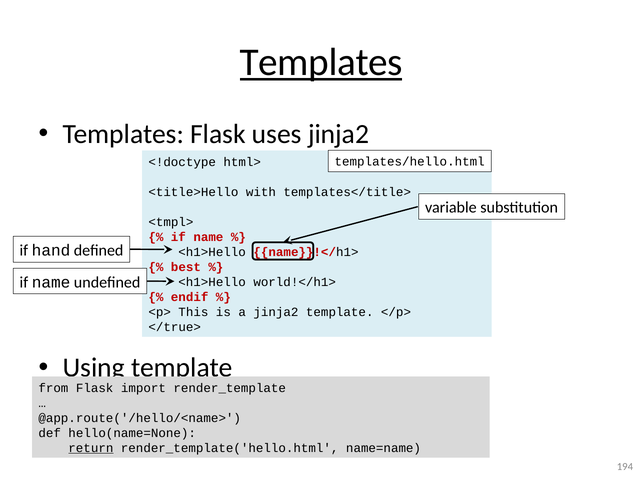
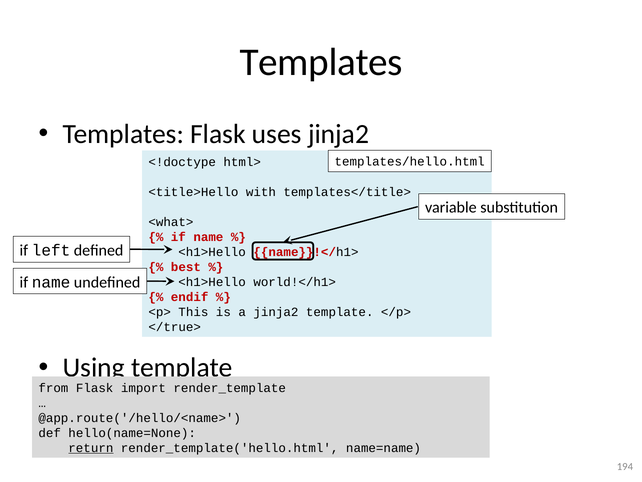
Templates at (321, 62) underline: present -> none
<tmpl>: <tmpl> -> <what>
hand: hand -> left
